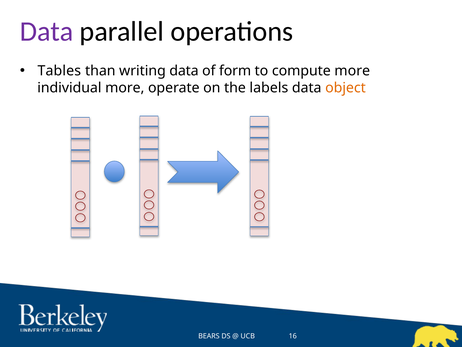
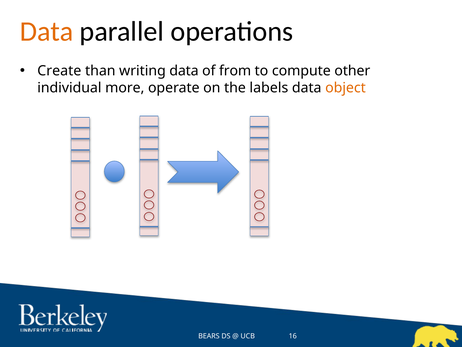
Data at (47, 31) colour: purple -> orange
Tables: Tables -> Create
form: form -> from
compute more: more -> other
